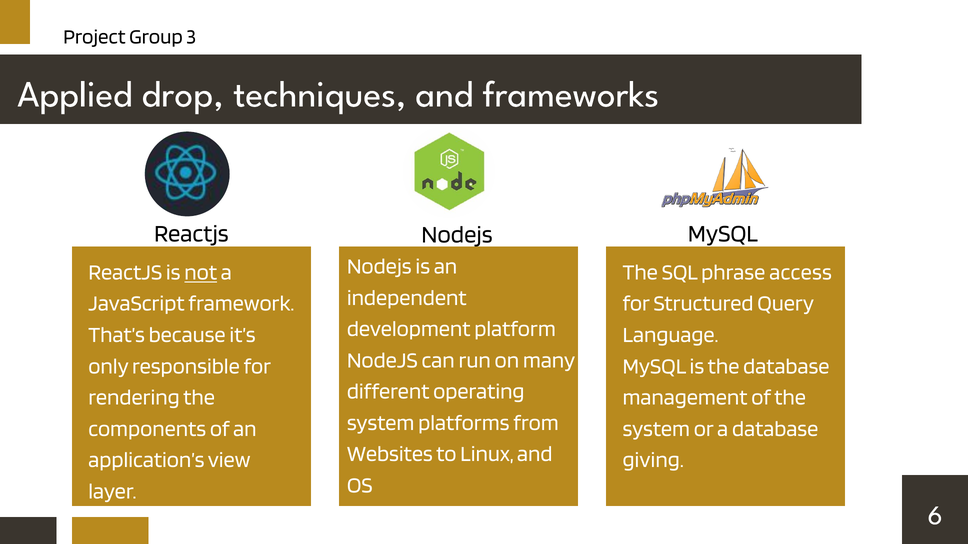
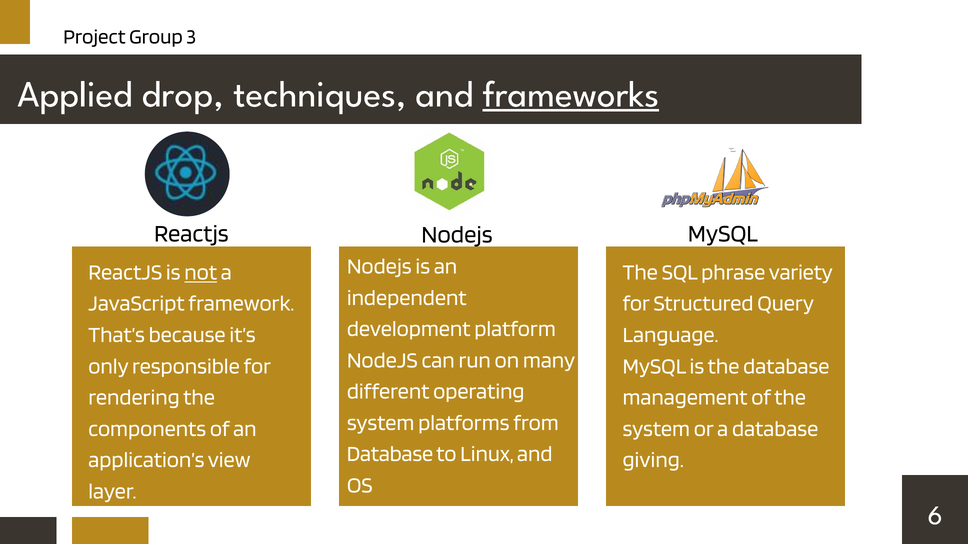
frameworks underline: none -> present
access: access -> variety
Websites at (390, 454): Websites -> Database
